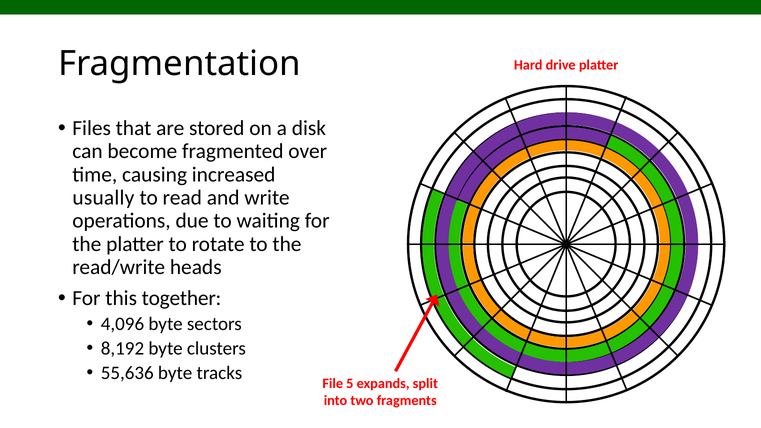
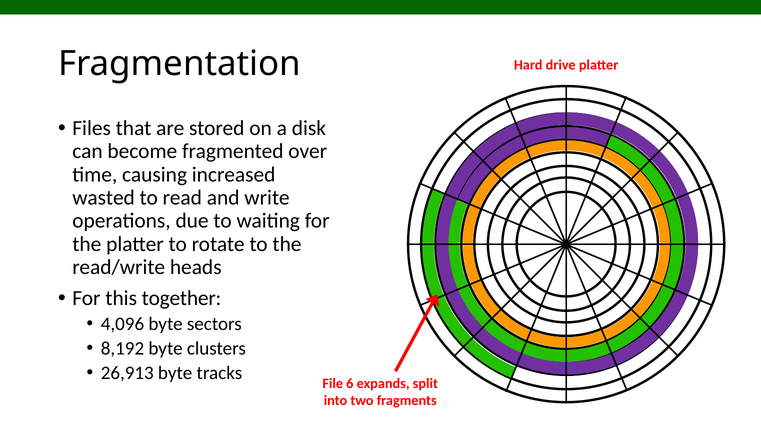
usually: usually -> wasted
55,636: 55,636 -> 26,913
5: 5 -> 6
